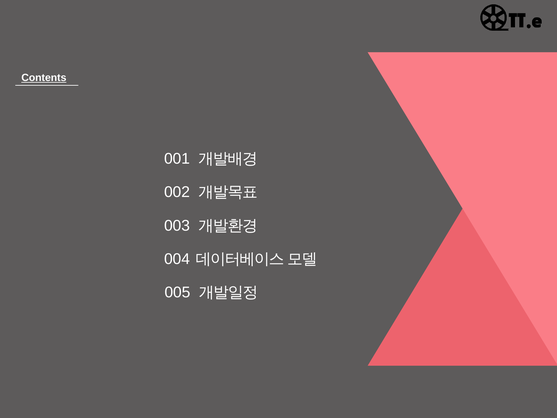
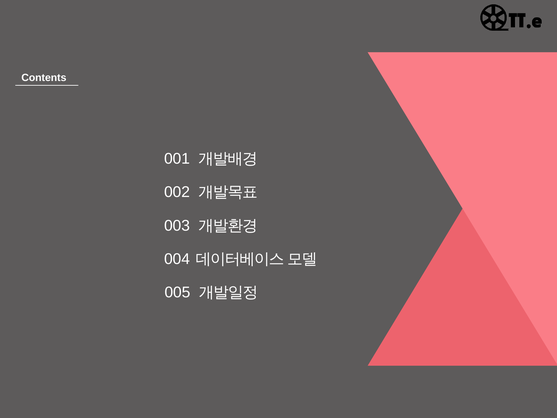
Contents underline: present -> none
